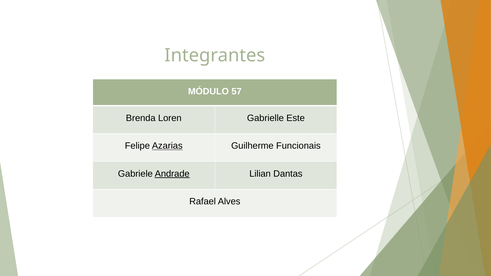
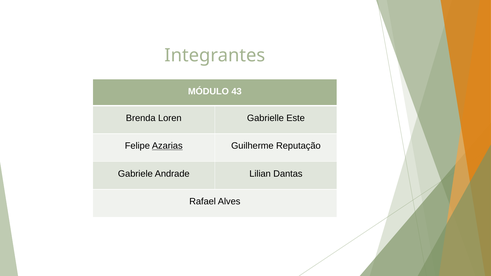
57: 57 -> 43
Funcionais: Funcionais -> Reputação
Andrade underline: present -> none
